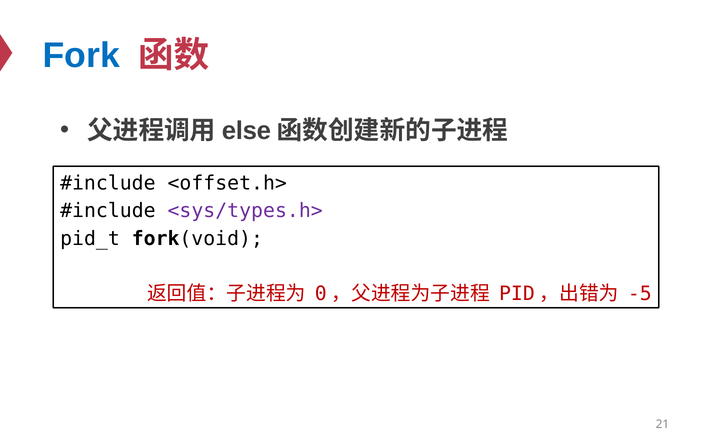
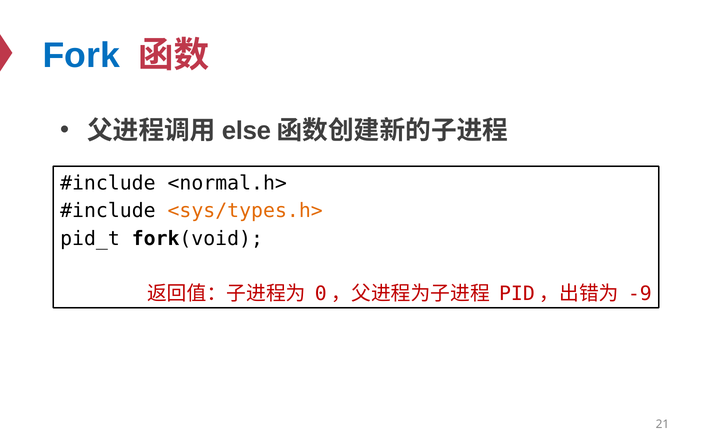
<offset.h>: <offset.h> -> <normal.h>
<sys/types.h> colour: purple -> orange
-5: -5 -> -9
